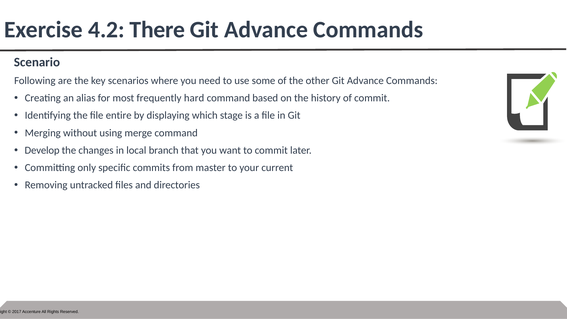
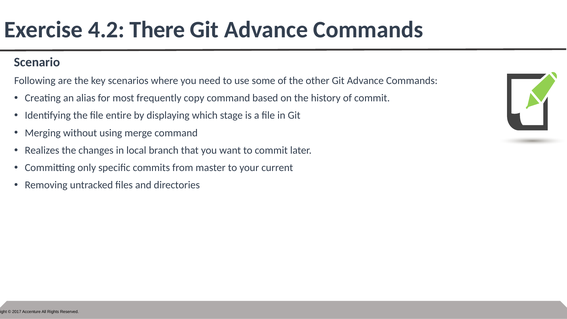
hard: hard -> copy
Develop: Develop -> Realizes
